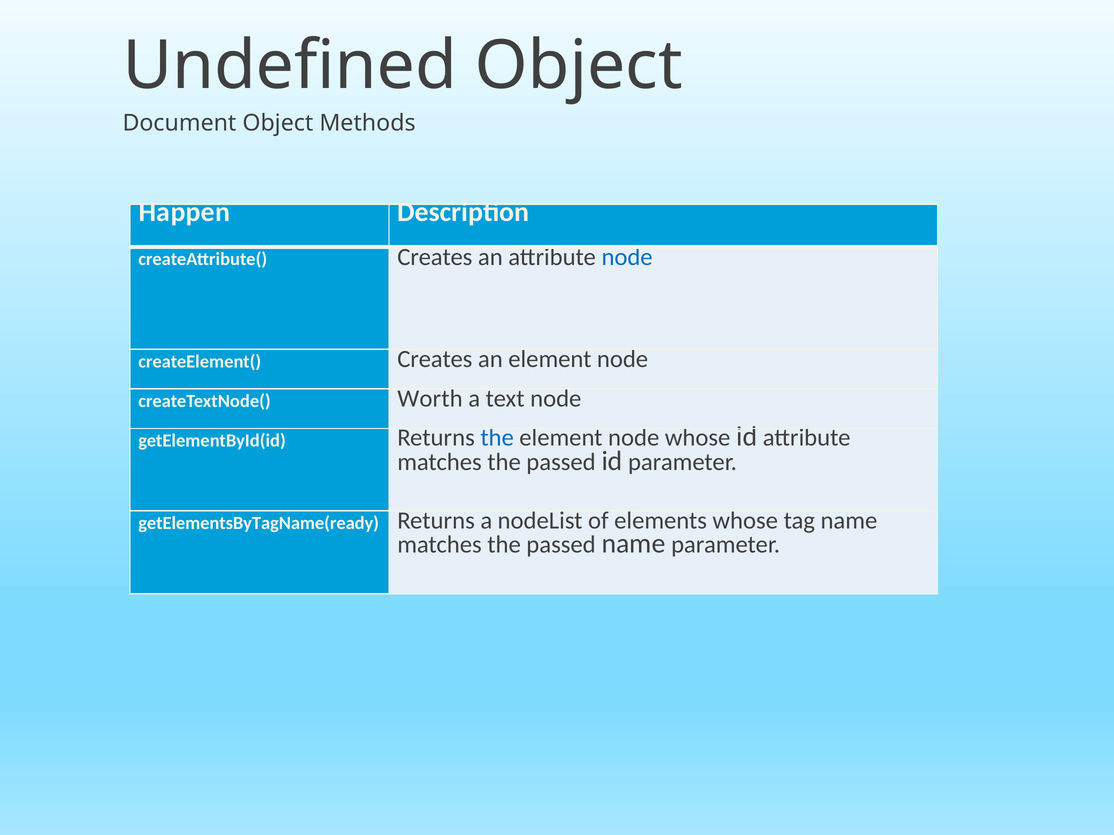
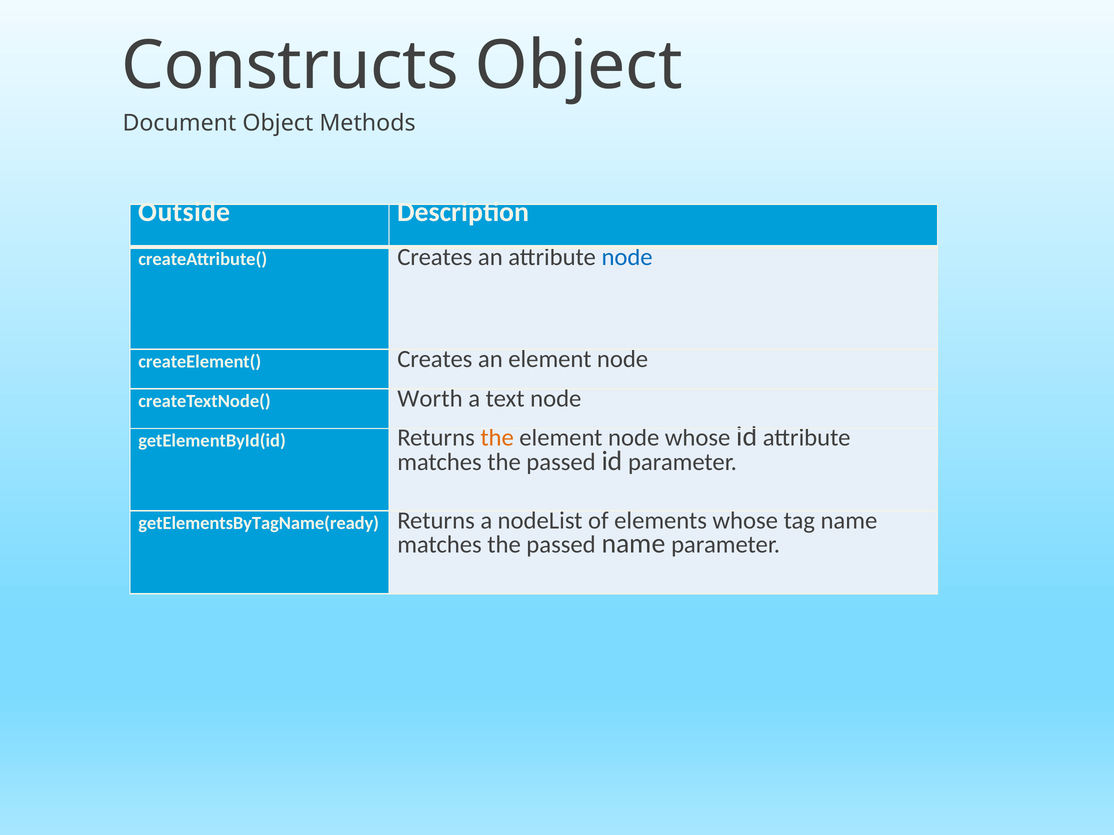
Undefined: Undefined -> Constructs
Happen: Happen -> Outside
the at (497, 438) colour: blue -> orange
